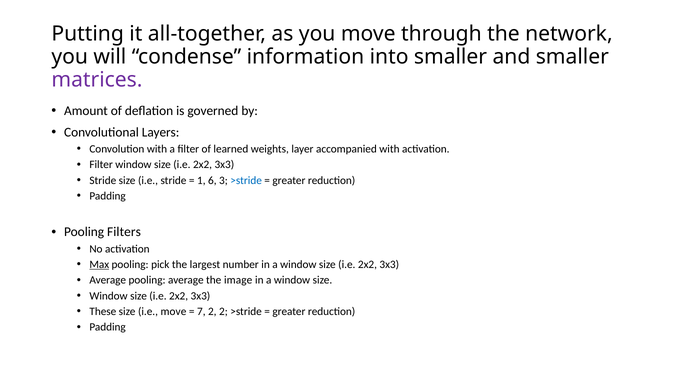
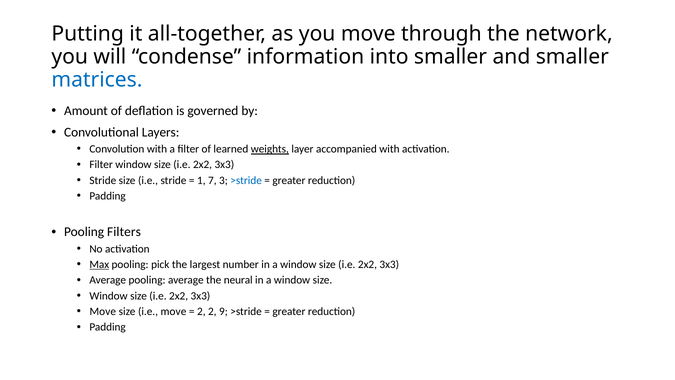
matrices colour: purple -> blue
weights underline: none -> present
6: 6 -> 7
image: image -> neural
These at (103, 311): These -> Move
7 at (201, 311): 7 -> 2
2 2: 2 -> 9
